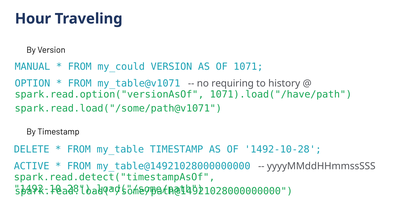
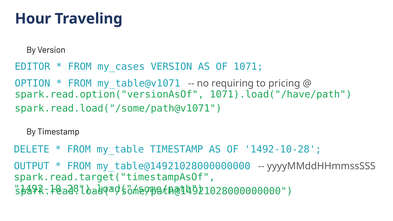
MANUAL: MANUAL -> EDITOR
my_could: my_could -> my_cases
history: history -> pricing
ACTIVE: ACTIVE -> OUTPUT
spark.read.detect("timestampAsOf: spark.read.detect("timestampAsOf -> spark.read.target("timestampAsOf
